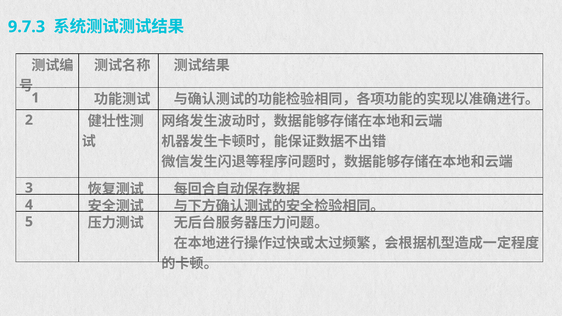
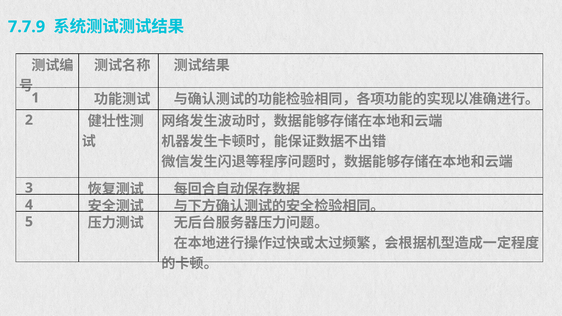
9.7.3: 9.7.3 -> 7.7.9
